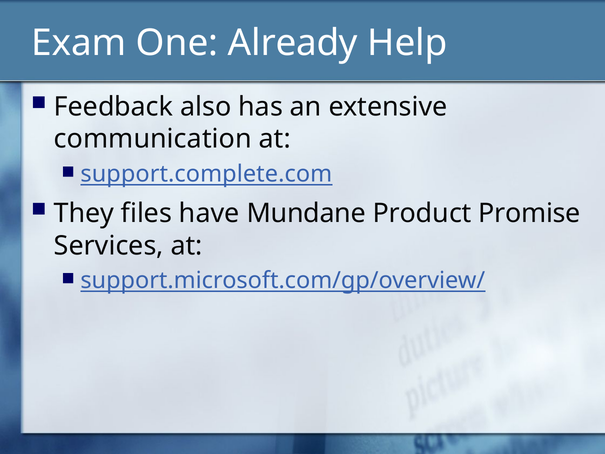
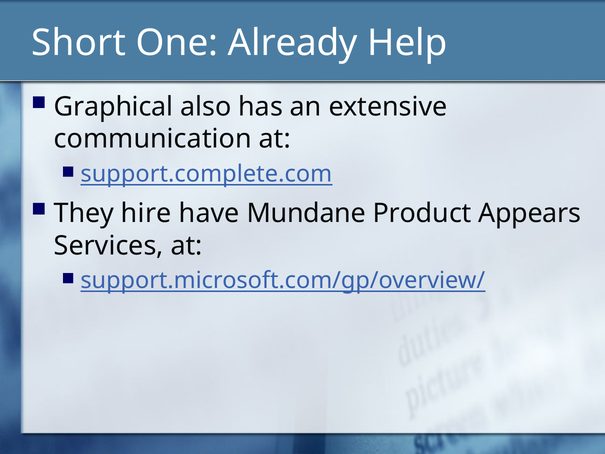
Exam: Exam -> Short
Feedback: Feedback -> Graphical
files: files -> hire
Promise: Promise -> Appears
